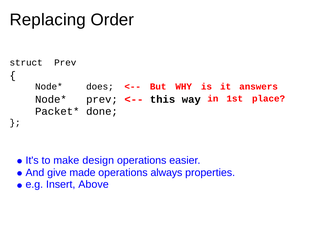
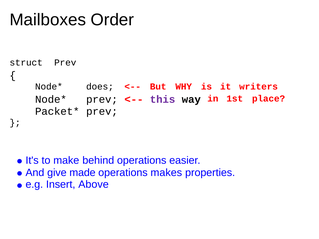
Replacing: Replacing -> Mailboxes
answers: answers -> writers
this colour: black -> purple
done at (102, 112): done -> prev
design: design -> behind
always: always -> makes
